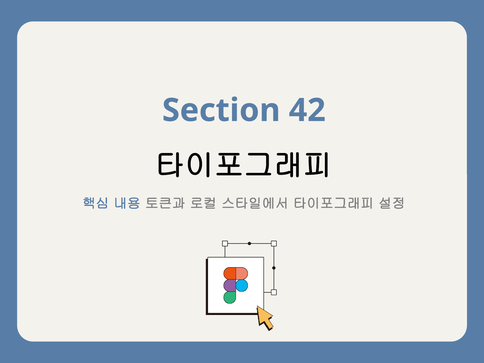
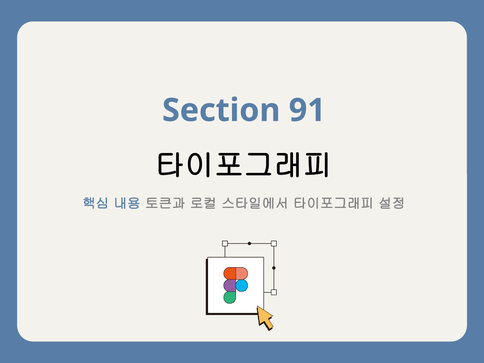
42: 42 -> 91
